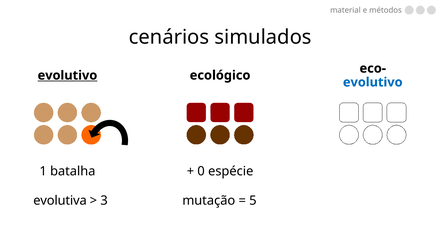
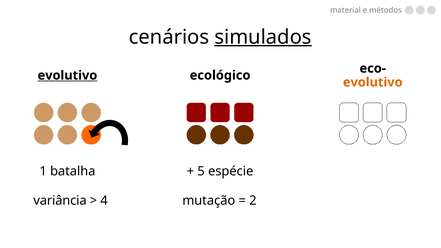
simulados underline: none -> present
evolutivo at (373, 82) colour: blue -> orange
0: 0 -> 5
evolutiva: evolutiva -> variância
3: 3 -> 4
5: 5 -> 2
